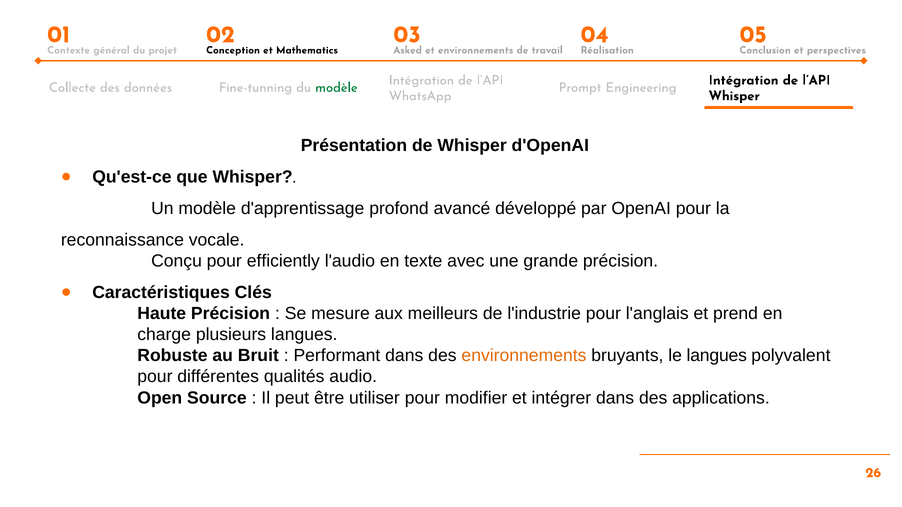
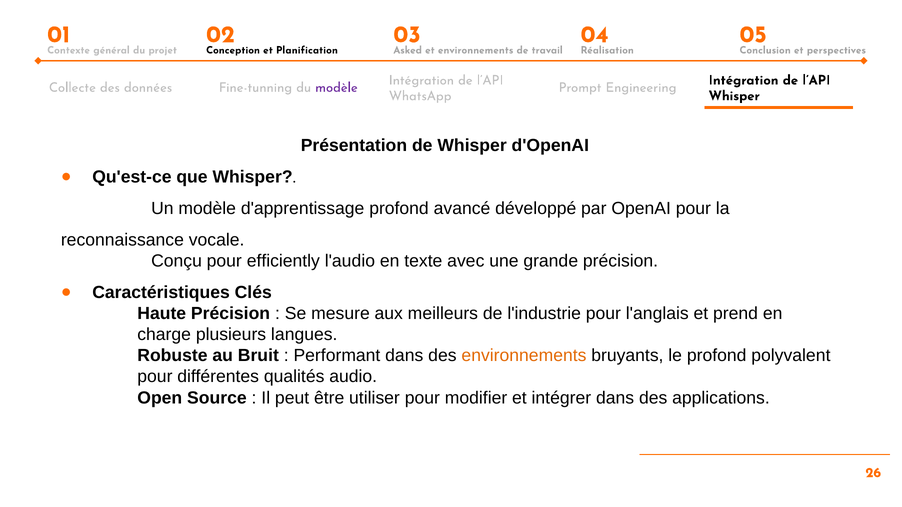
et Mathematics: Mathematics -> Planification
modèle at (336, 87) colour: green -> purple
le langues: langues -> profond
